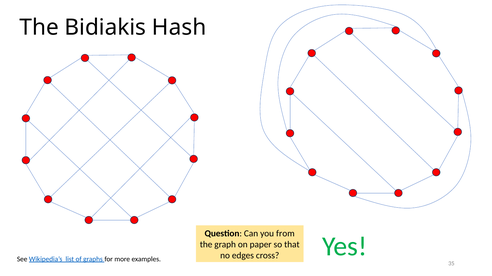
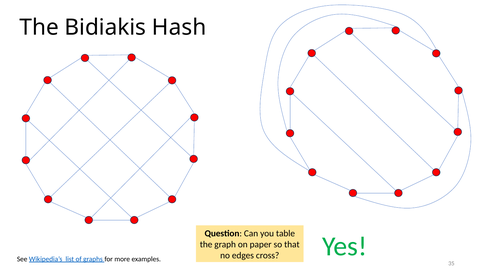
from: from -> table
